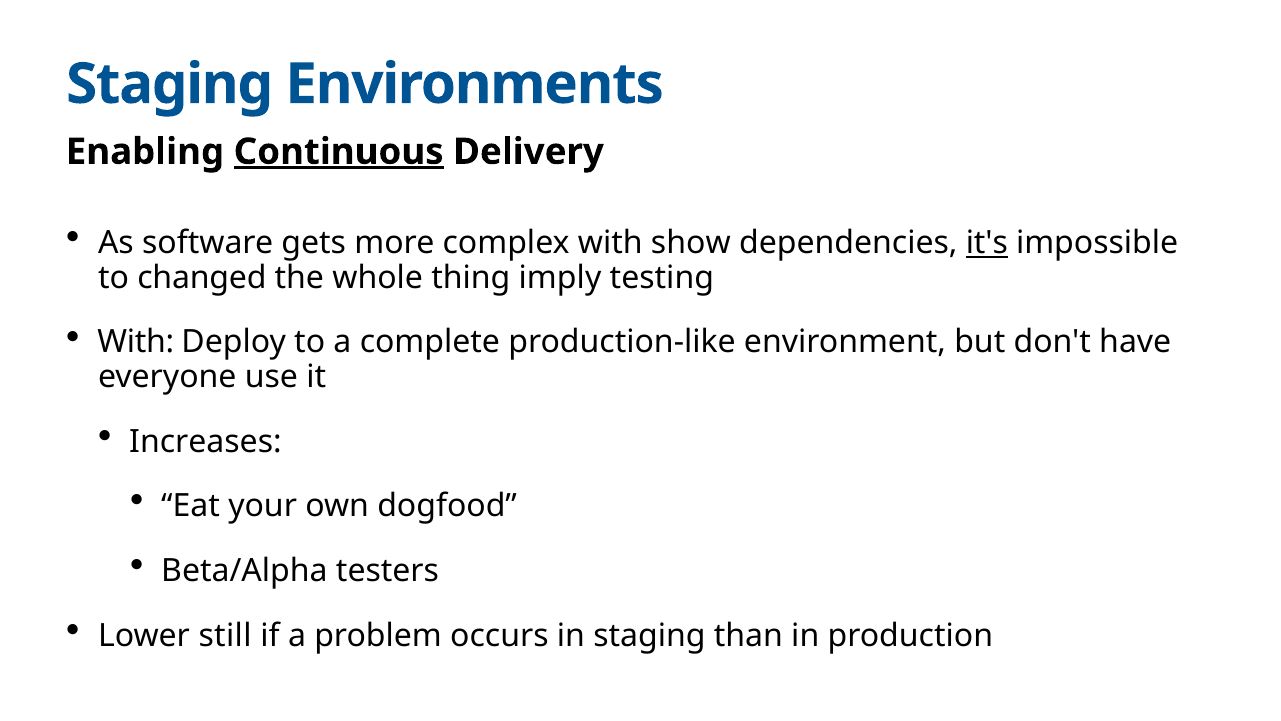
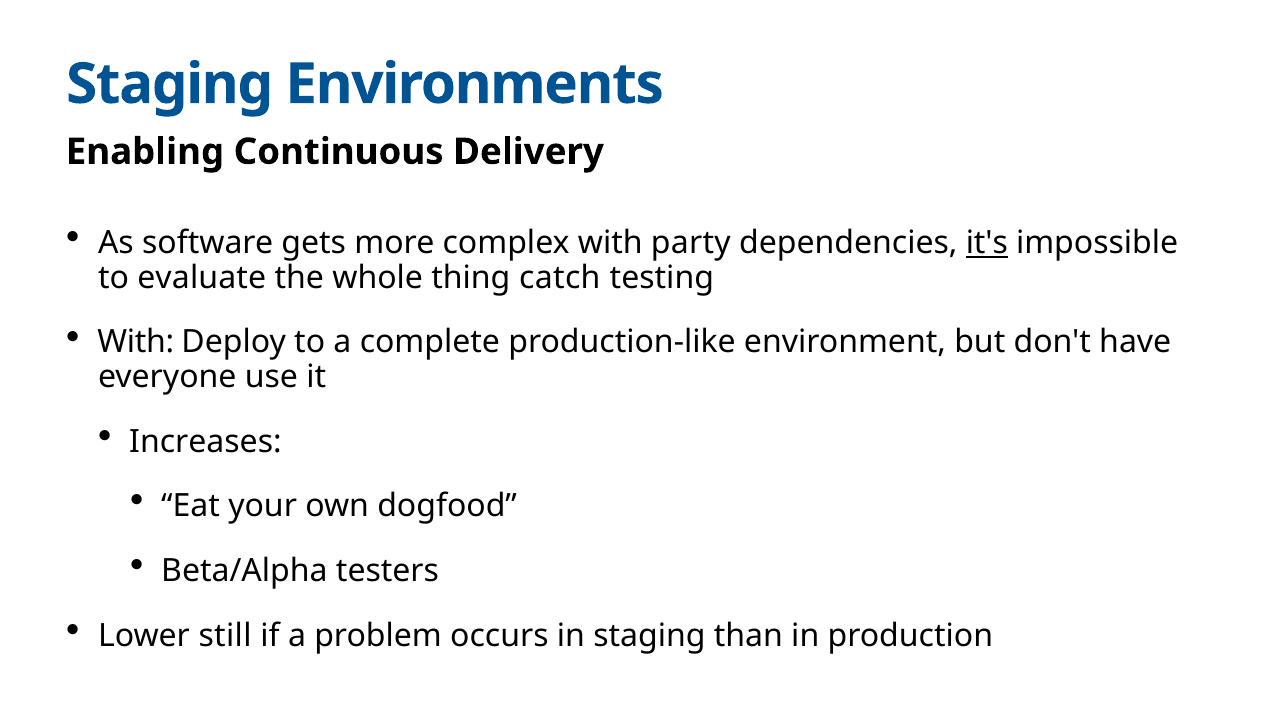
Continuous underline: present -> none
show: show -> party
changed: changed -> evaluate
imply: imply -> catch
